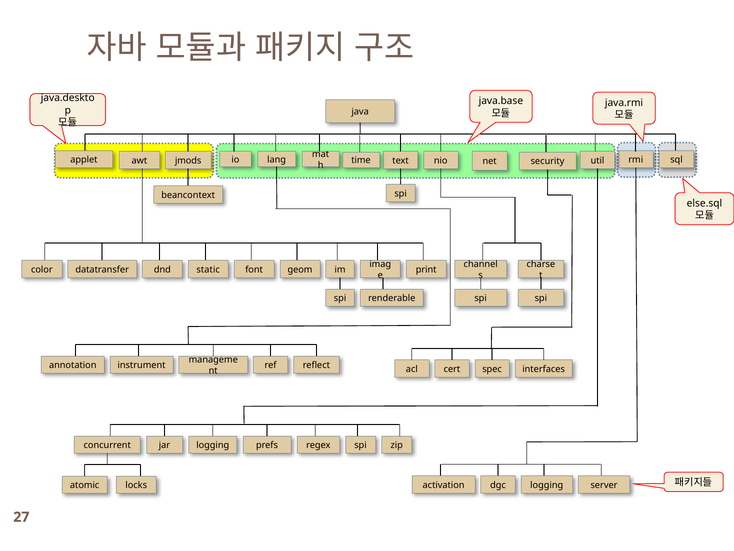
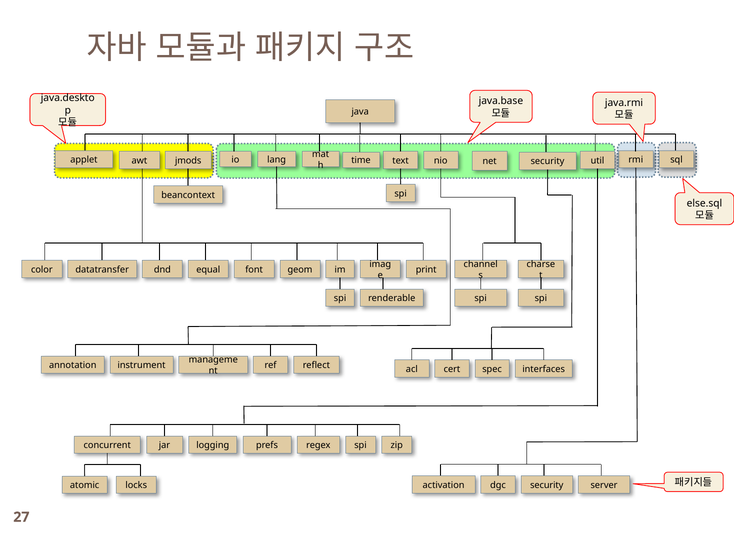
static: static -> equal
dgc logging: logging -> security
